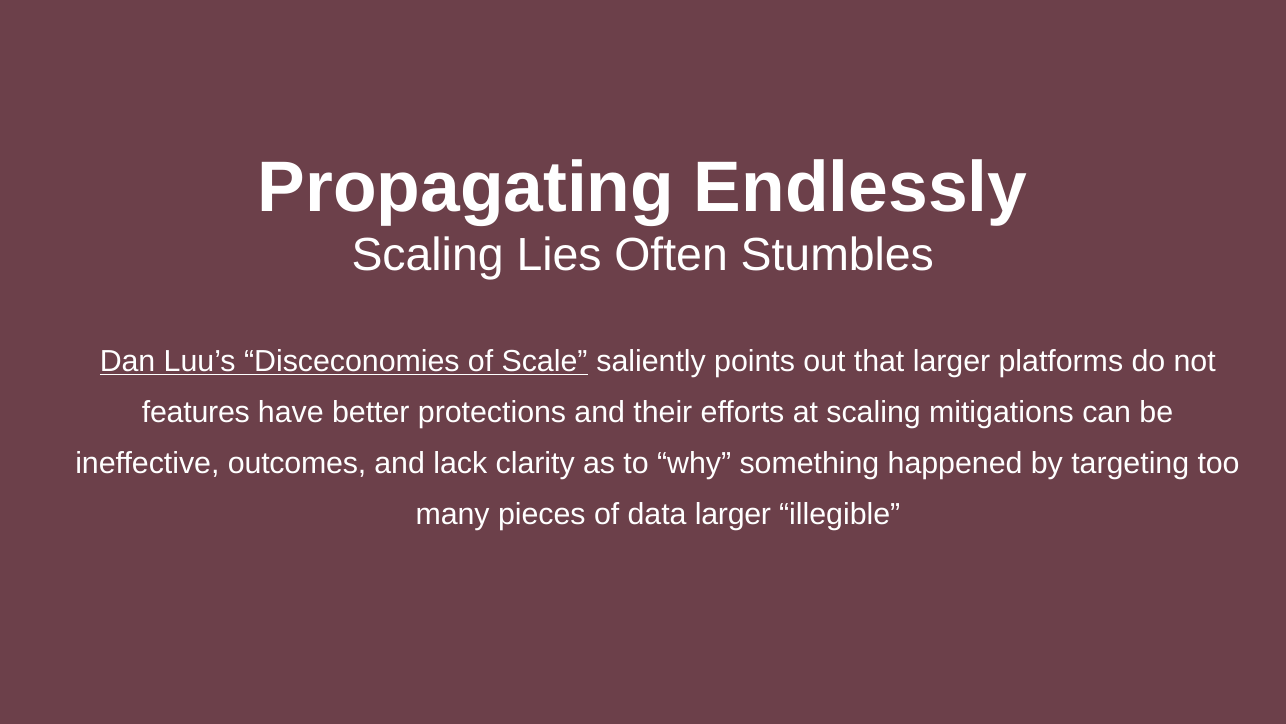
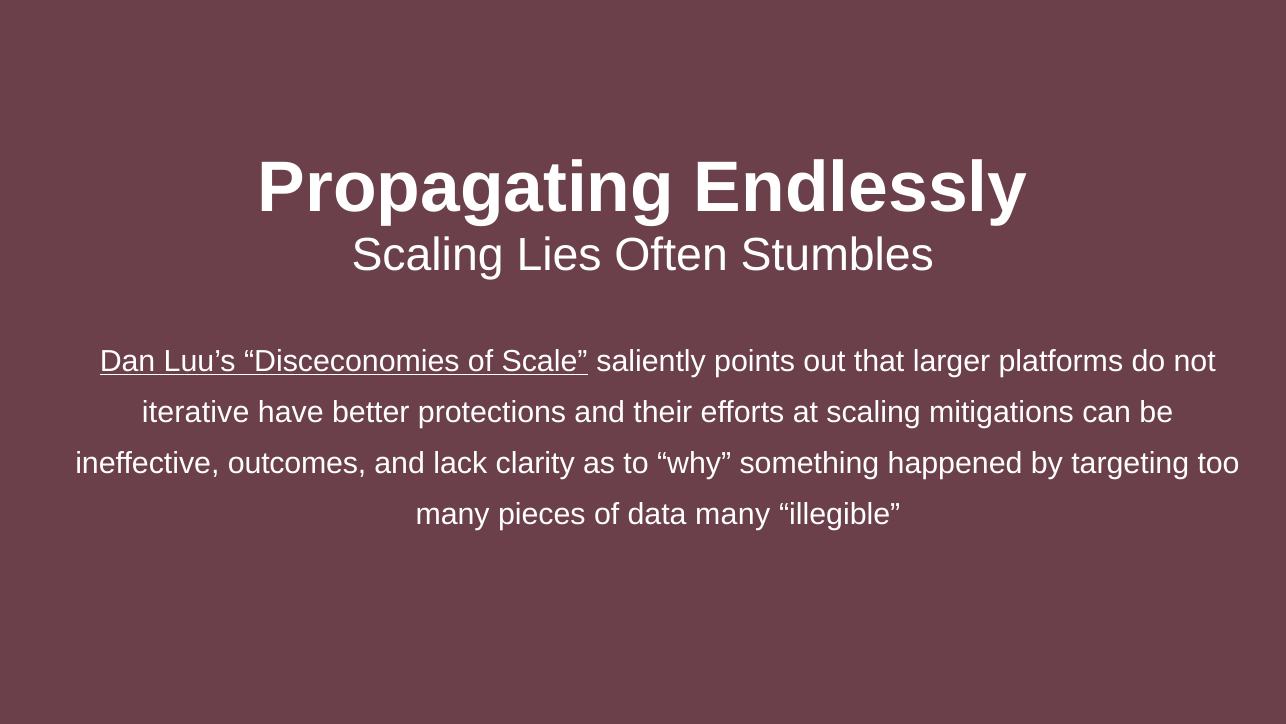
features: features -> iterative
data larger: larger -> many
